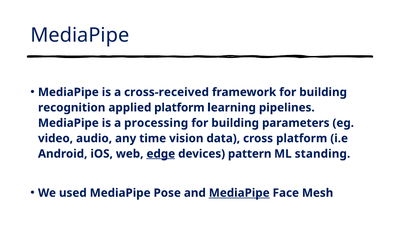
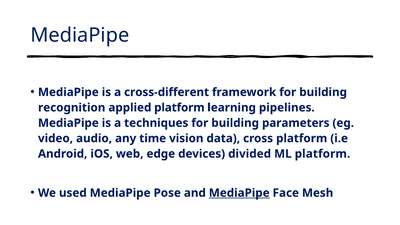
cross-received: cross-received -> cross-different
processing: processing -> techniques
edge underline: present -> none
pattern: pattern -> divided
ML standing: standing -> platform
